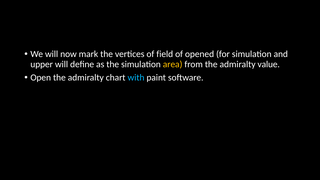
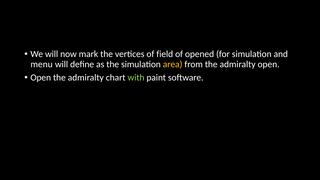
upper: upper -> menu
admiralty value: value -> open
with colour: light blue -> light green
